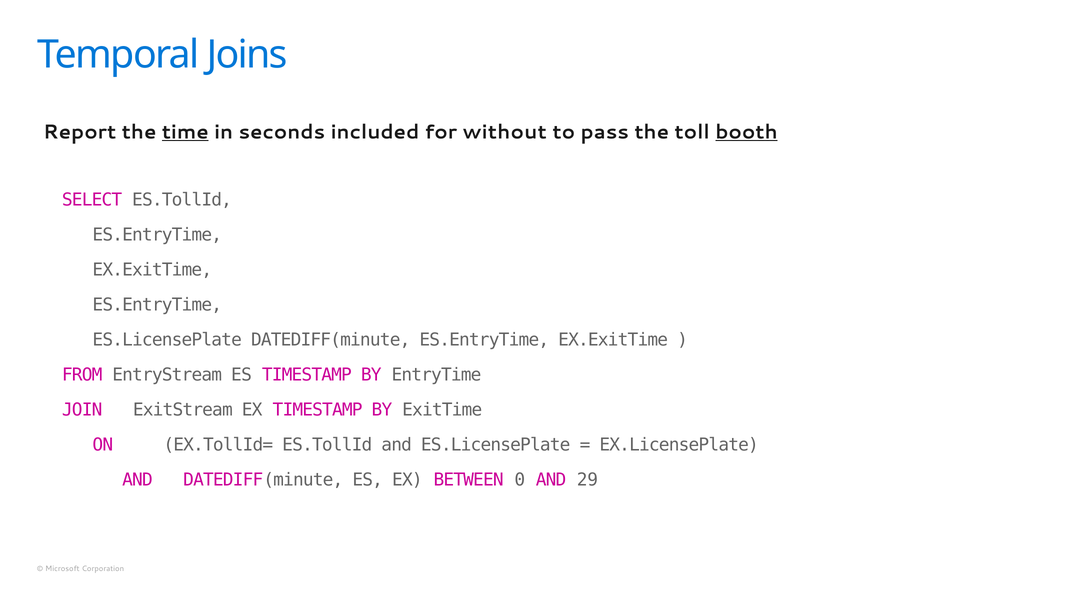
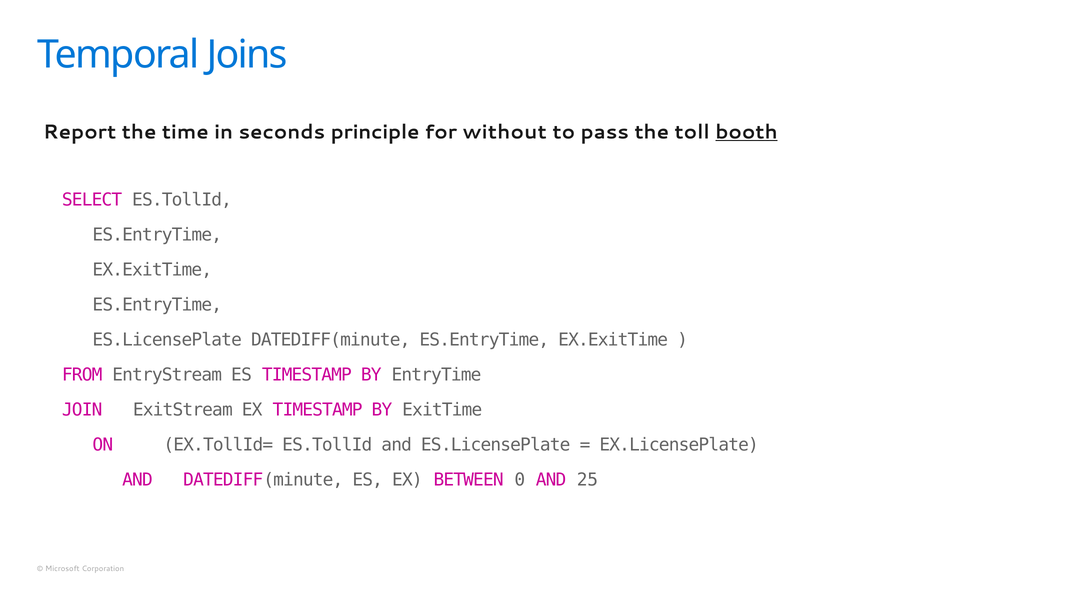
time underline: present -> none
included: included -> principle
29: 29 -> 25
